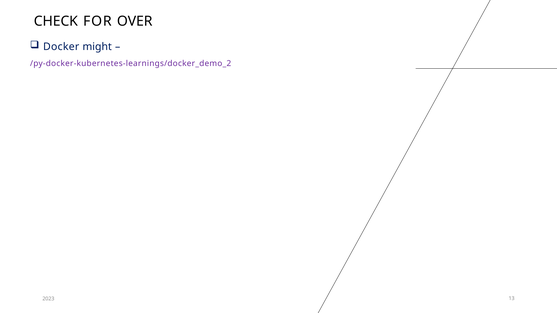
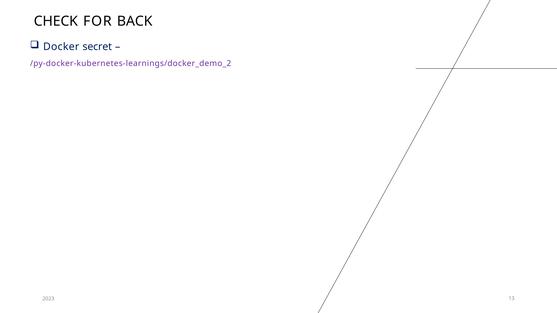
OVER: OVER -> BACK
might: might -> secret
